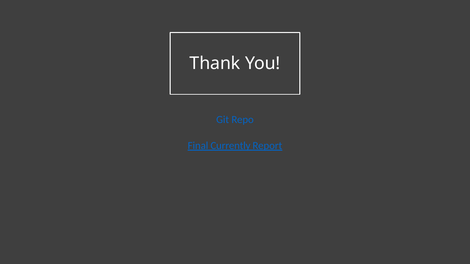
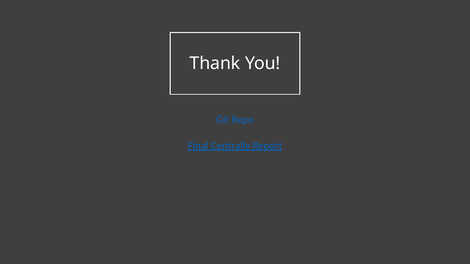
Currently: Currently -> Centrally
